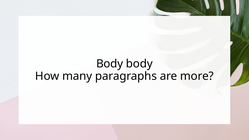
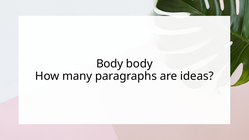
more: more -> ideas
